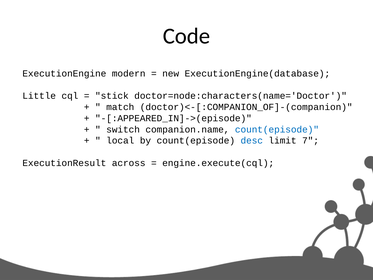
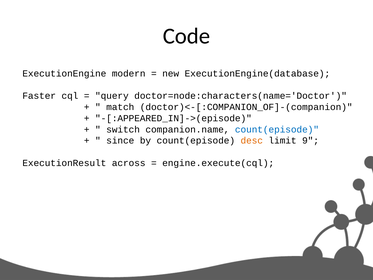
Little: Little -> Faster
stick: stick -> query
local: local -> since
desc colour: blue -> orange
7: 7 -> 9
